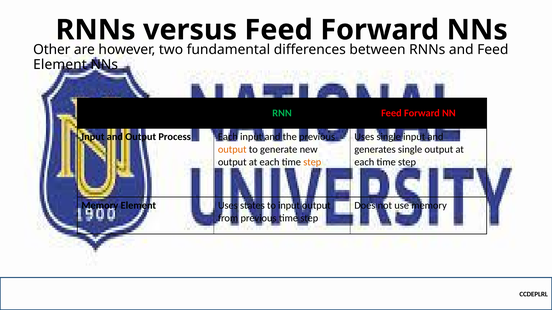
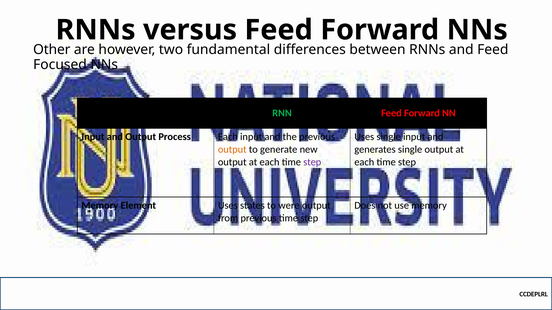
Element at (60, 65): Element -> Focused
step at (312, 162) colour: orange -> purple
to input: input -> were
